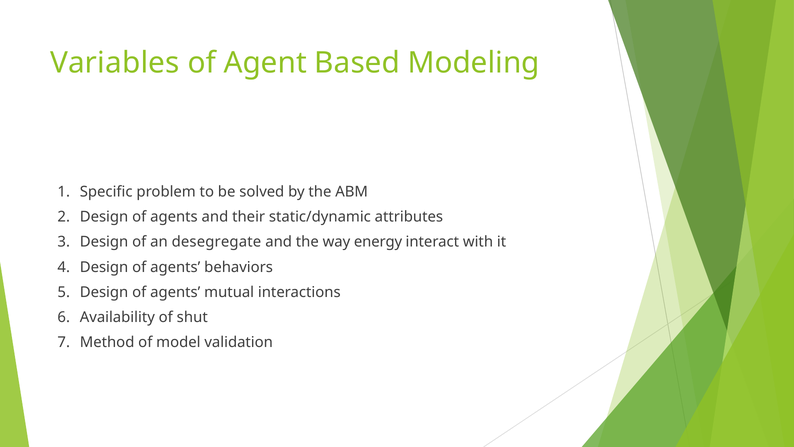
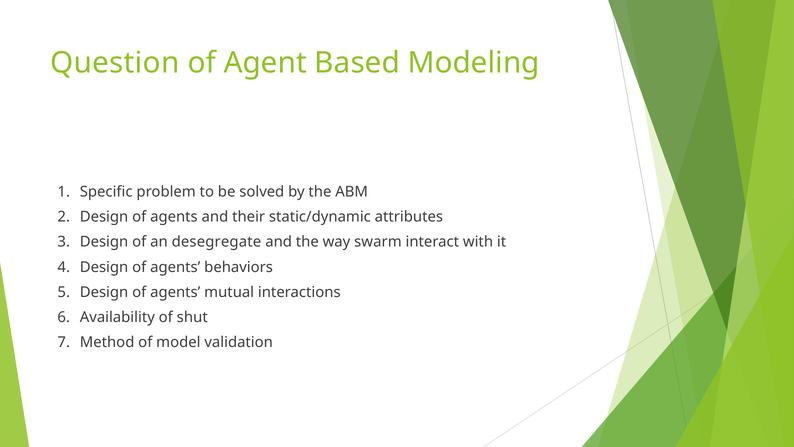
Variables: Variables -> Question
energy: energy -> swarm
